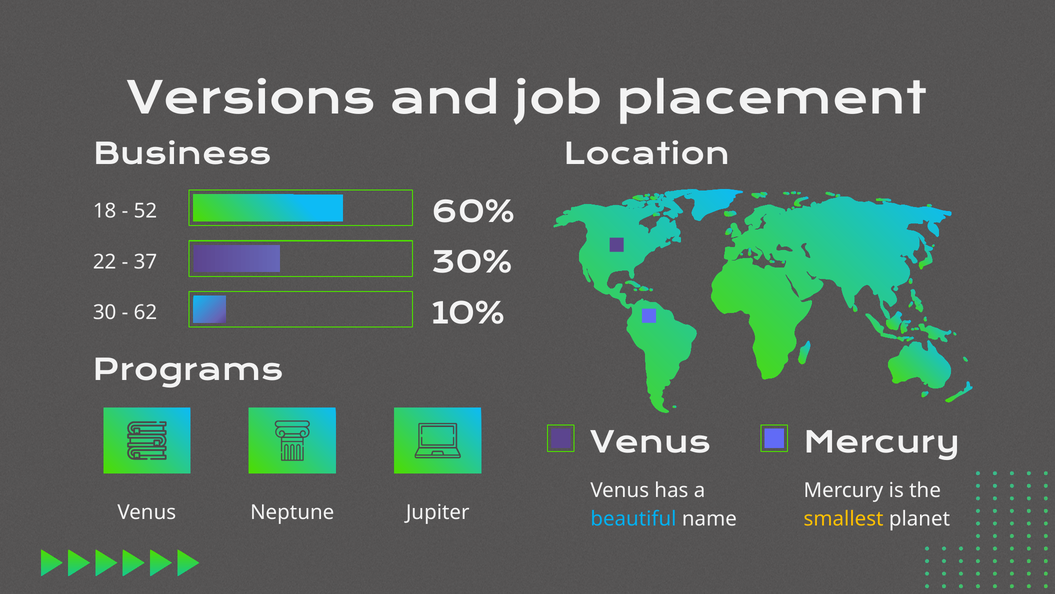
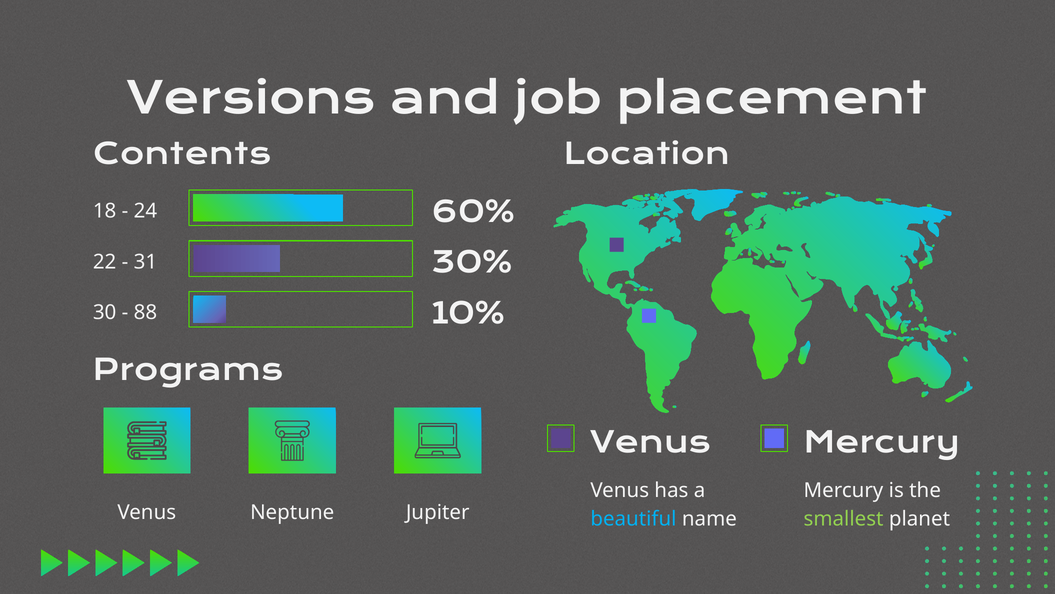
Business: Business -> Contents
52: 52 -> 24
37: 37 -> 31
62: 62 -> 88
smallest colour: yellow -> light green
